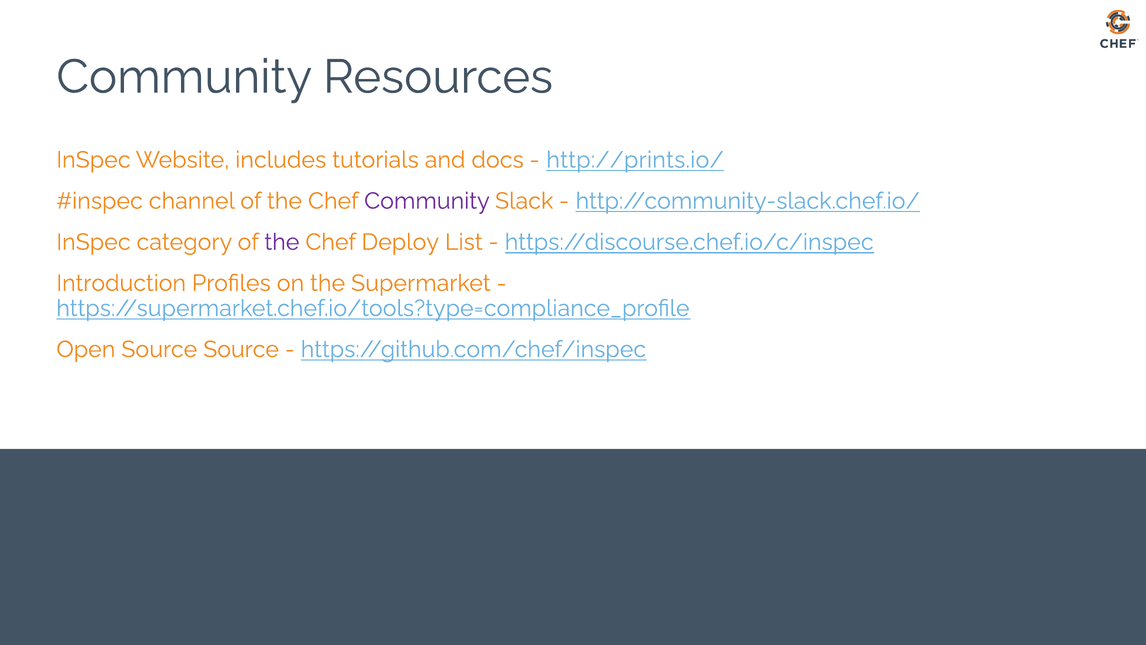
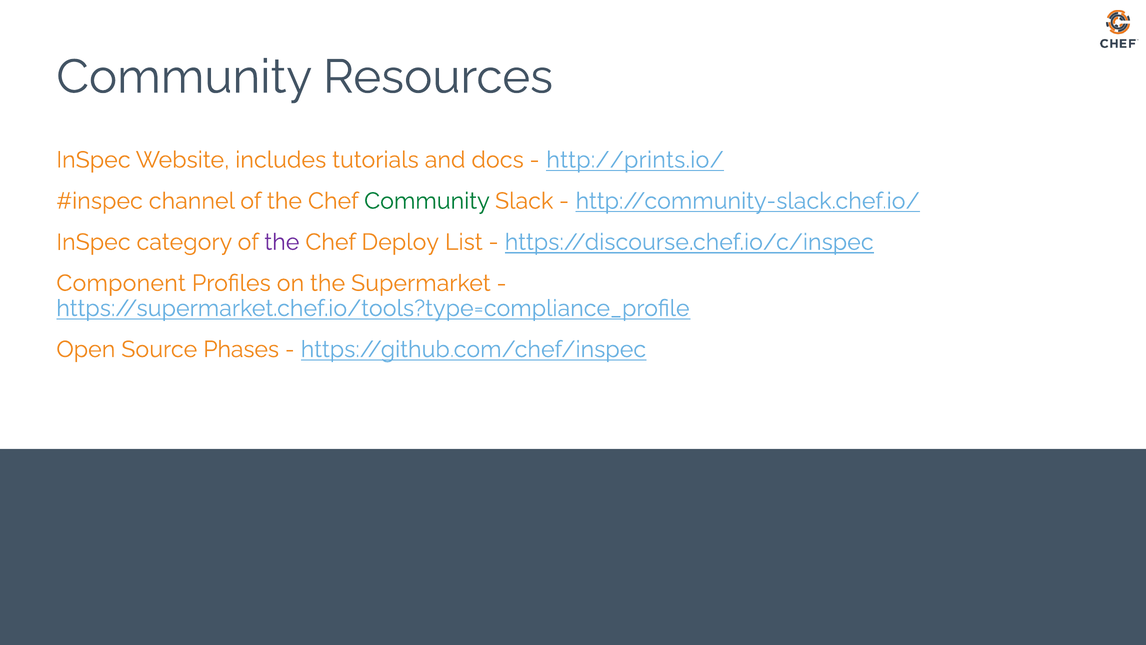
Community at (427, 201) colour: purple -> green
Introduction: Introduction -> Component
Source Source: Source -> Phases
